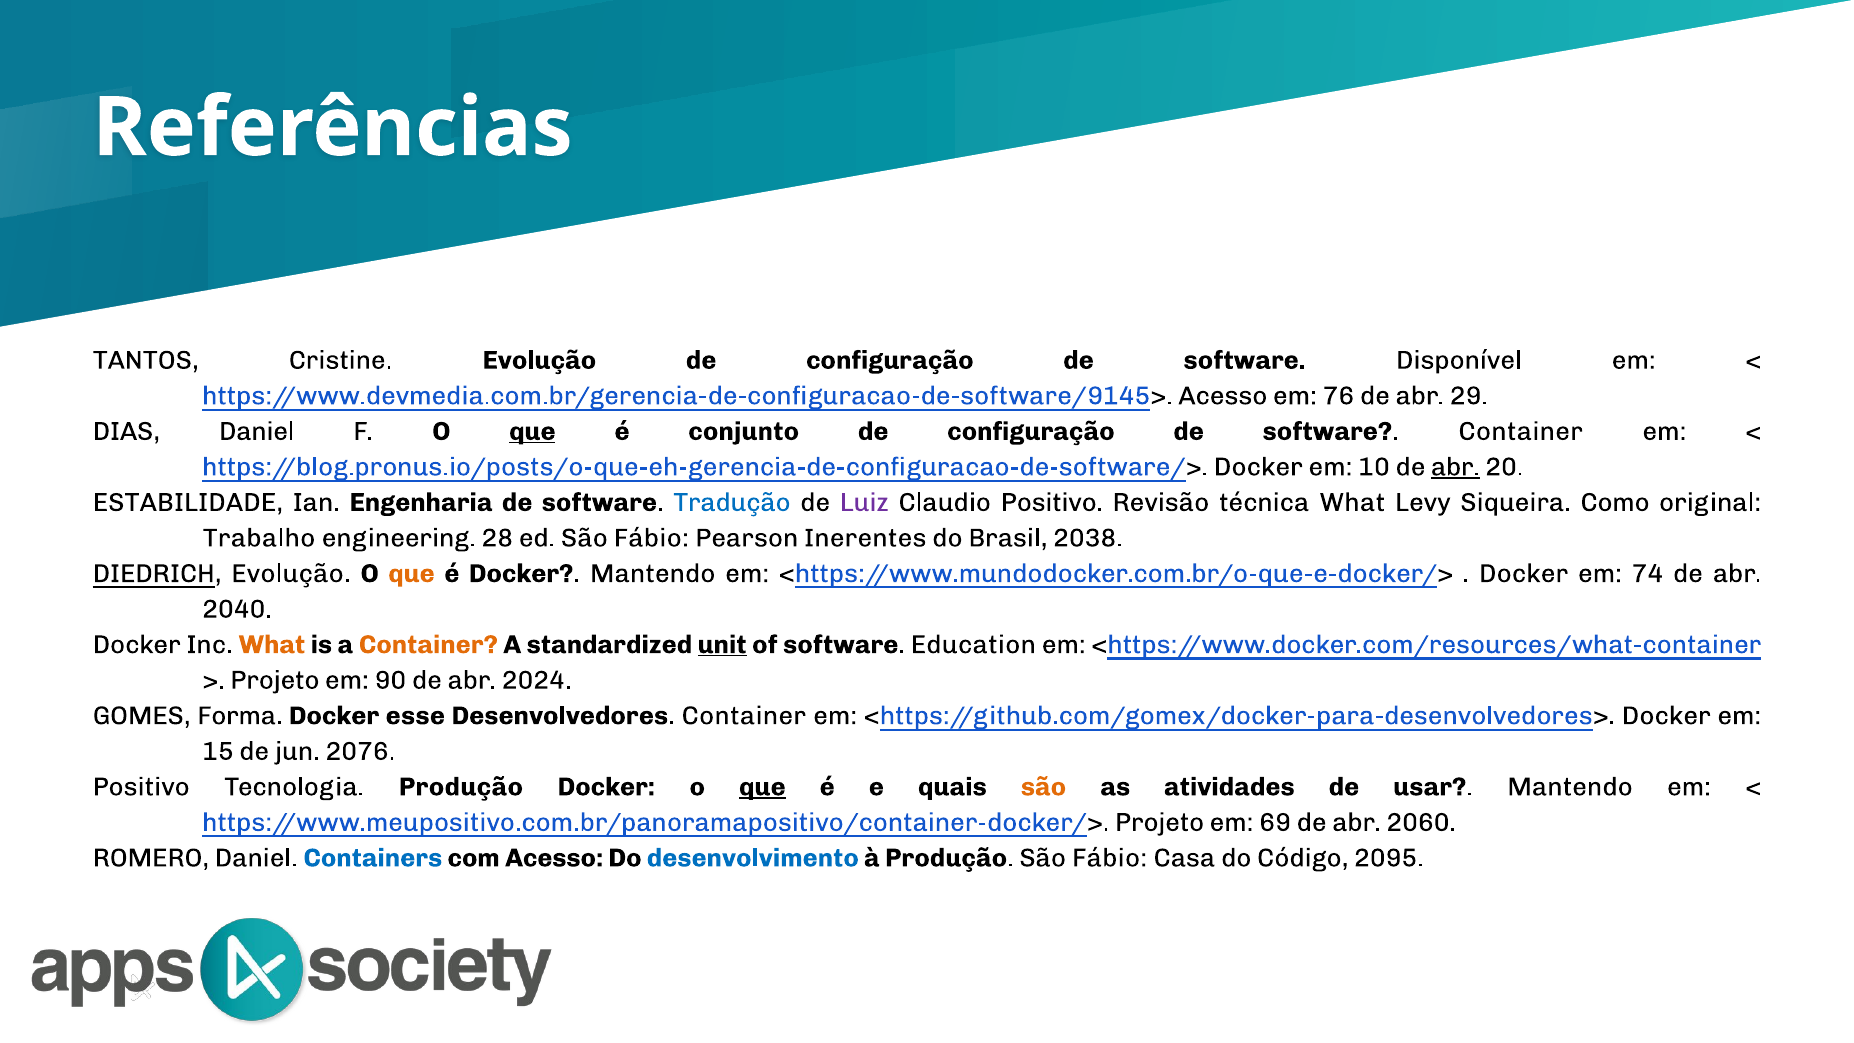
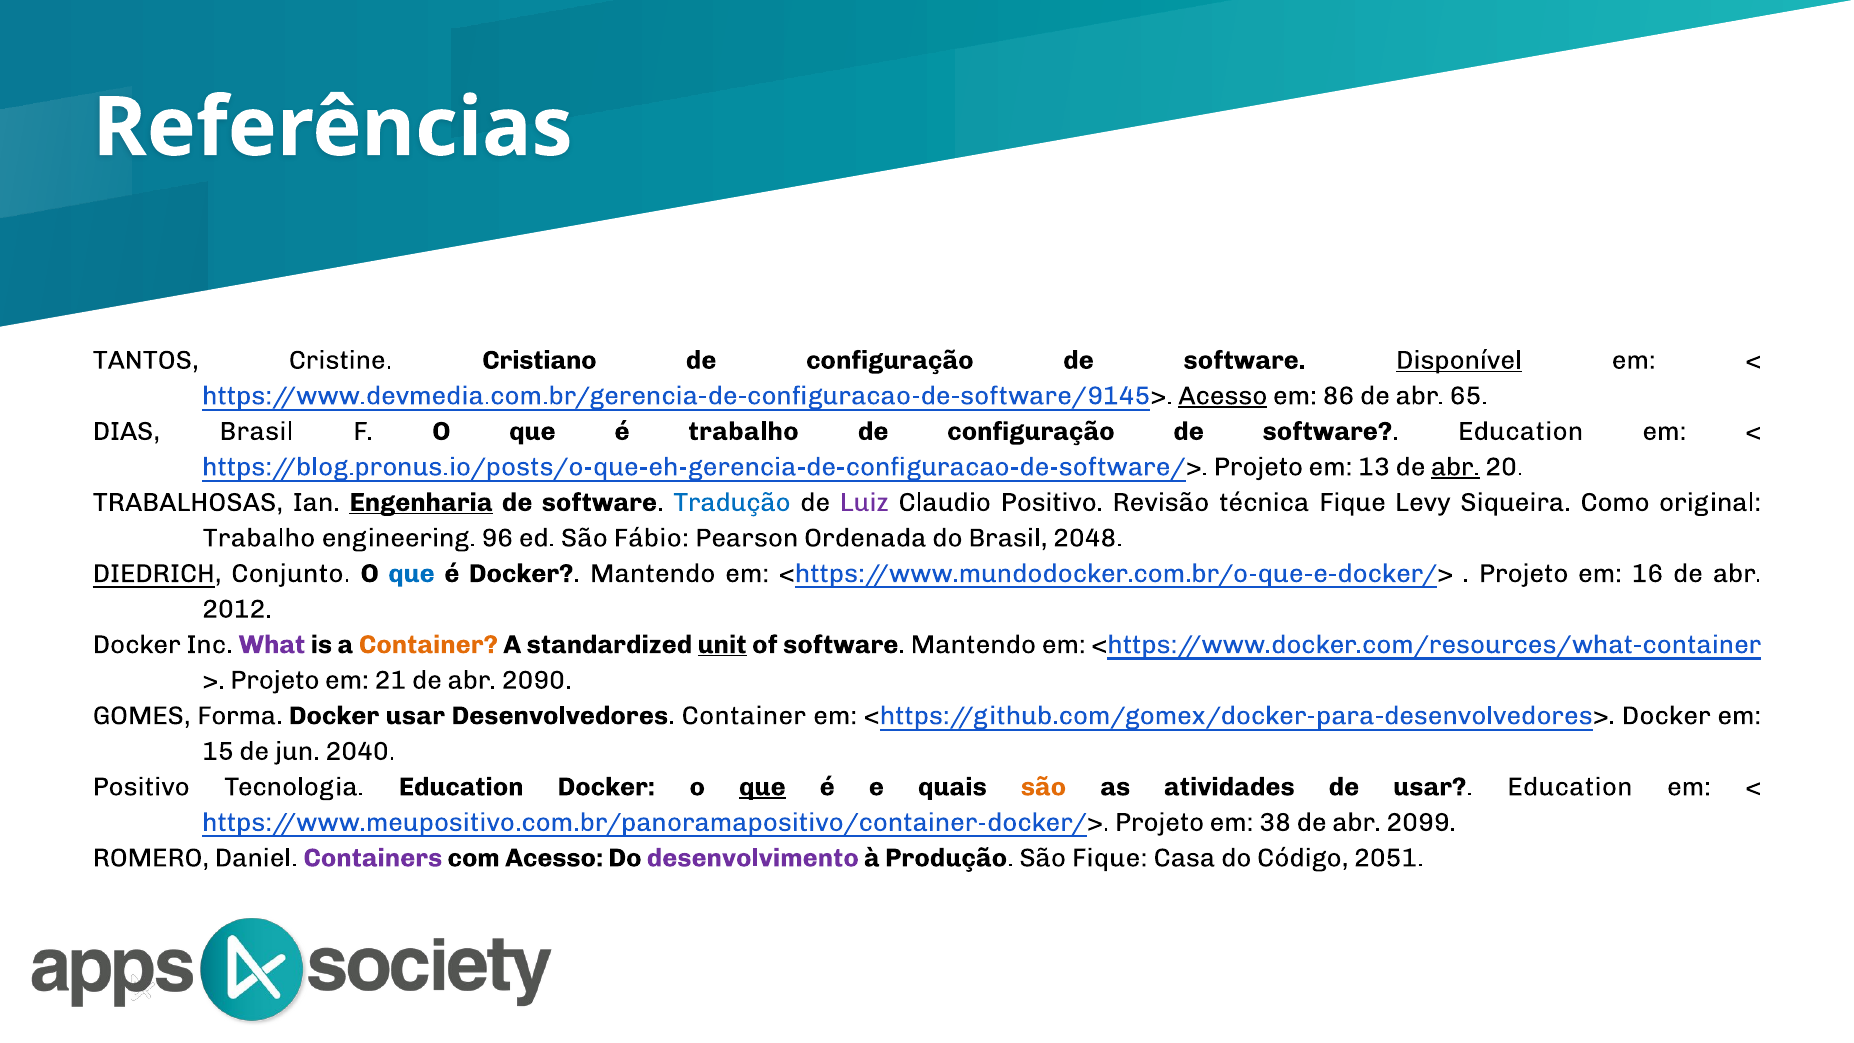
Cristine Evolução: Evolução -> Cristiano
Disponível underline: none -> present
Acesso at (1223, 396) underline: none -> present
76: 76 -> 86
29: 29 -> 65
DIAS Daniel: Daniel -> Brasil
que at (532, 431) underline: present -> none
é conjunto: conjunto -> trabalho
software Container: Container -> Education
Docker at (1258, 467): Docker -> Projeto
10: 10 -> 13
ESTABILIDADE: ESTABILIDADE -> TRABALHOSAS
Engenharia underline: none -> present
técnica What: What -> Fique
28: 28 -> 96
Inerentes: Inerentes -> Ordenada
2038: 2038 -> 2048
DIEDRICH Evolução: Evolução -> Conjunto
que at (411, 573) colour: orange -> blue
Docker at (1524, 573): Docker -> Projeto
74: 74 -> 16
2040: 2040 -> 2012
What at (272, 645) colour: orange -> purple
software Education: Education -> Mantendo
90: 90 -> 21
2024: 2024 -> 2090
Docker esse: esse -> usar
2076: 2076 -> 2040
Tecnologia Produção: Produção -> Education
usar Mantendo: Mantendo -> Education
69: 69 -> 38
2060: 2060 -> 2099
Containers colour: blue -> purple
desenvolvimento colour: blue -> purple
Produção São Fábio: Fábio -> Fique
2095: 2095 -> 2051
